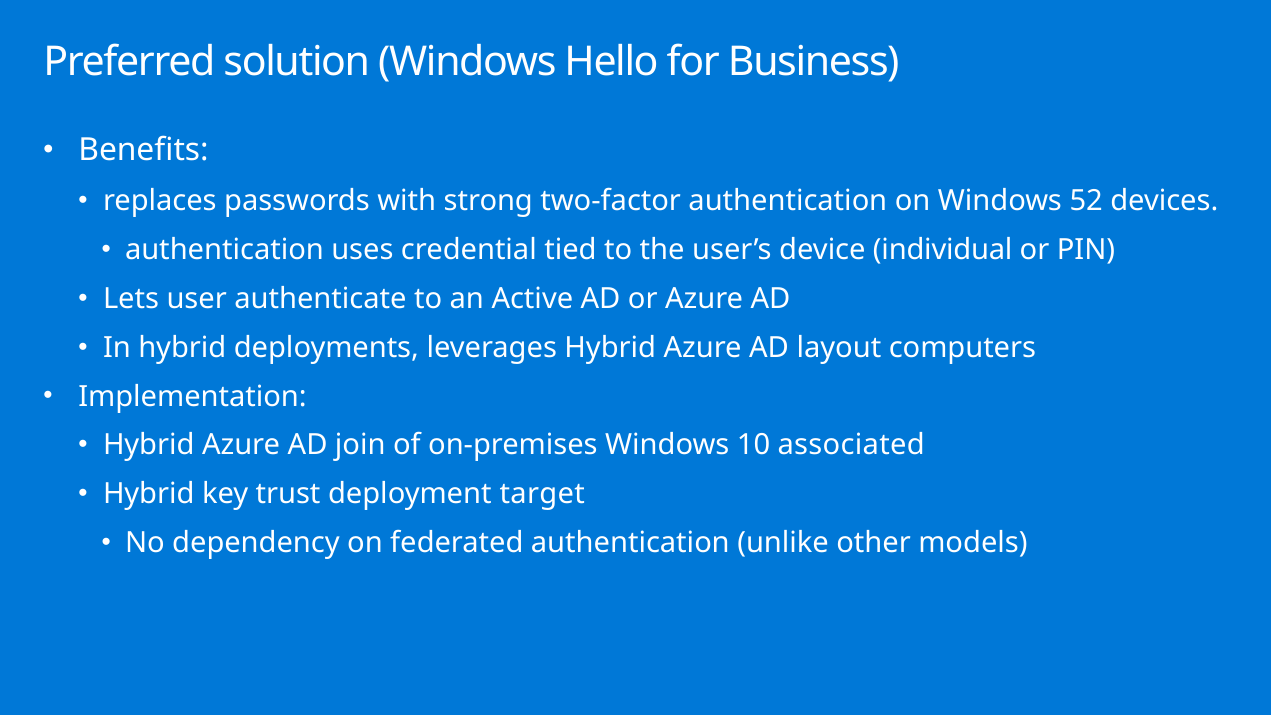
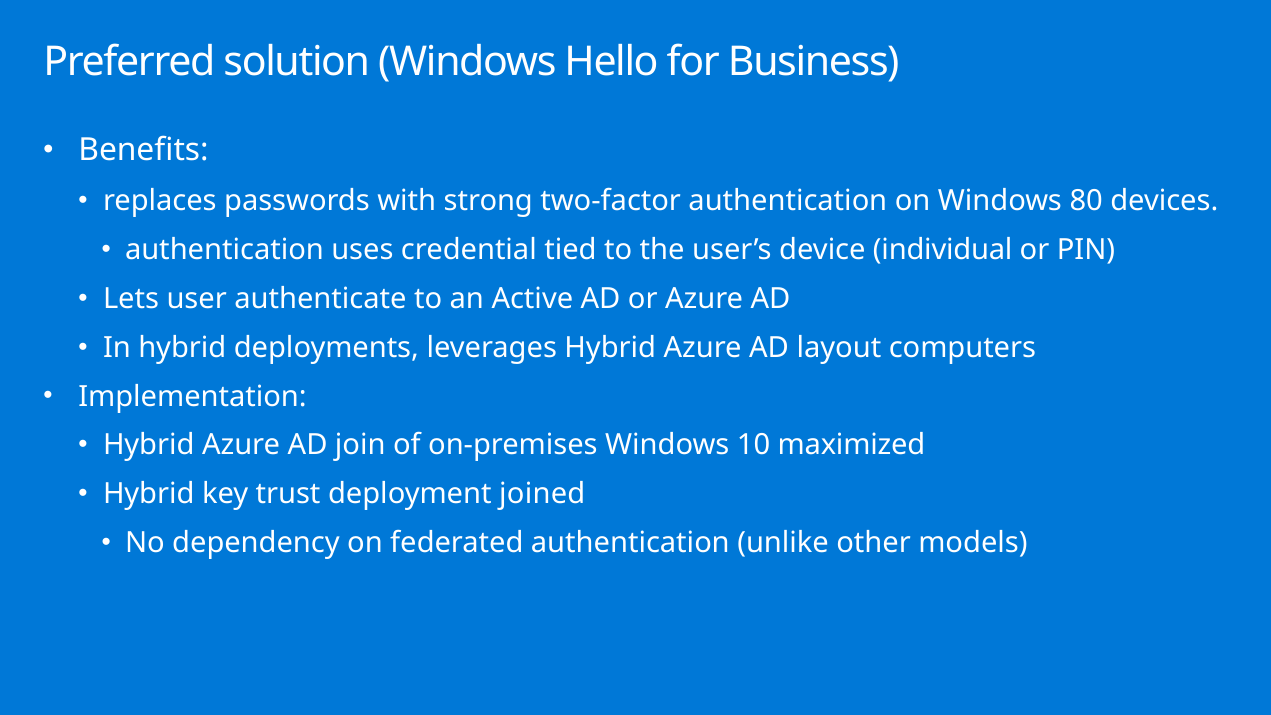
52: 52 -> 80
associated: associated -> maximized
target: target -> joined
